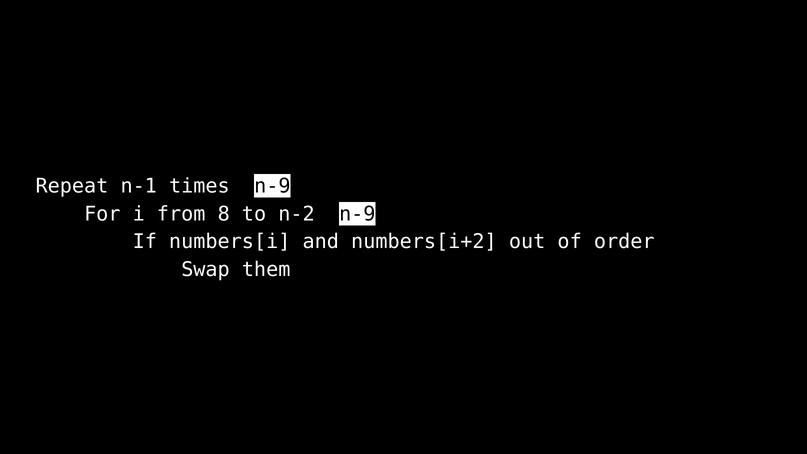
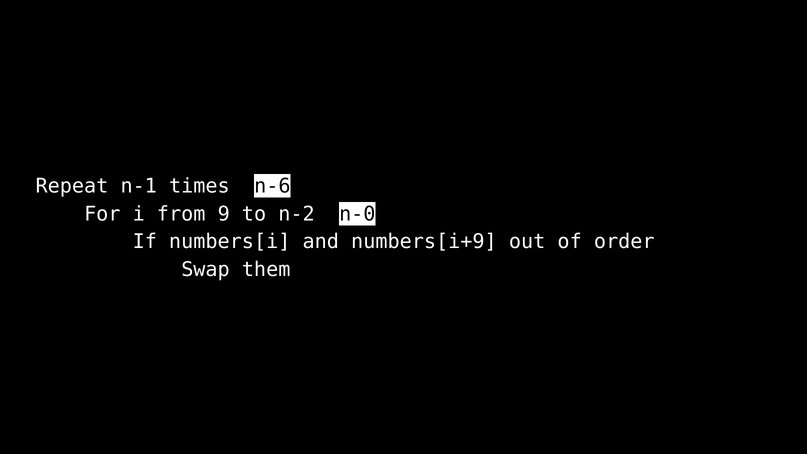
times n-9: n-9 -> n-6
8: 8 -> 9
n-2 n-9: n-9 -> n-0
numbers[i+2: numbers[i+2 -> numbers[i+9
